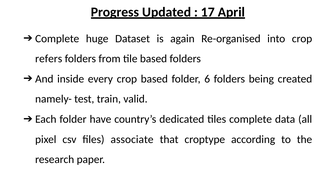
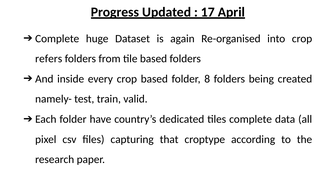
6: 6 -> 8
associate: associate -> capturing
